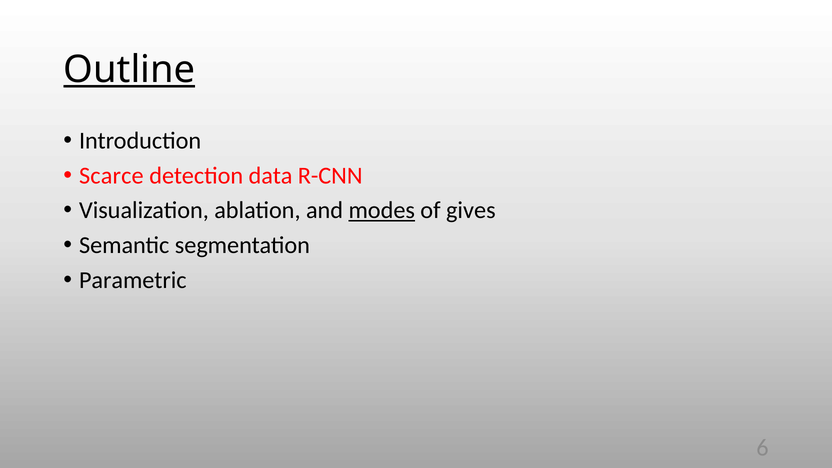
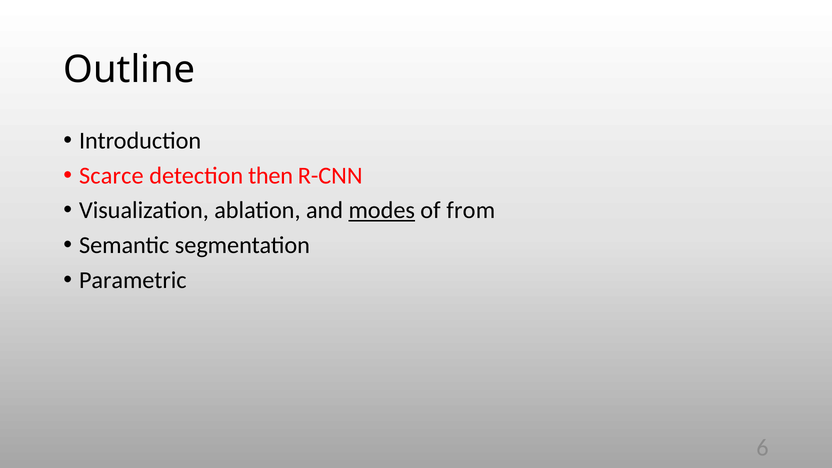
Outline underline: present -> none
data: data -> then
gives: gives -> from
